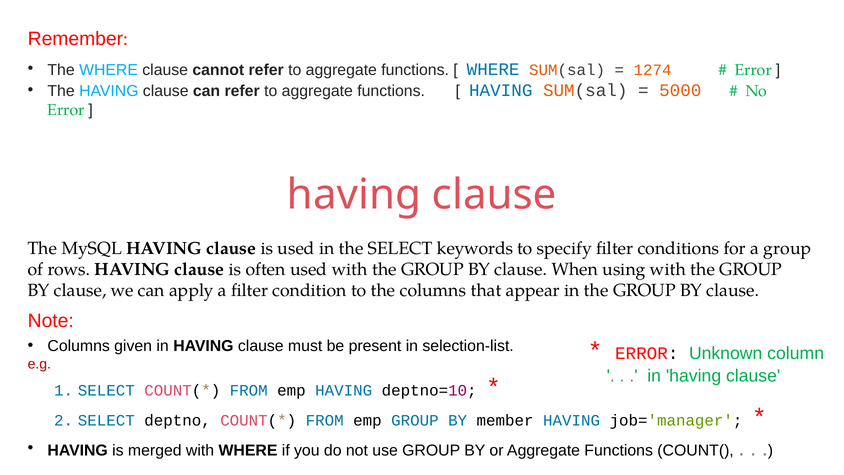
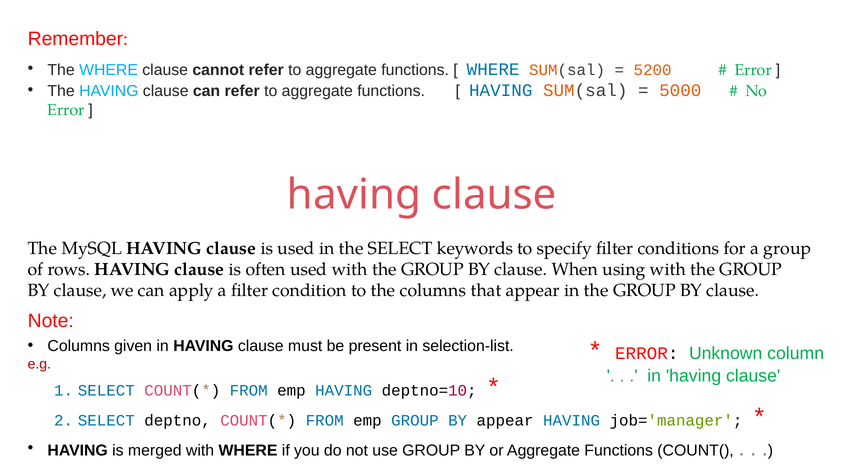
1274: 1274 -> 5200
BY member: member -> appear
